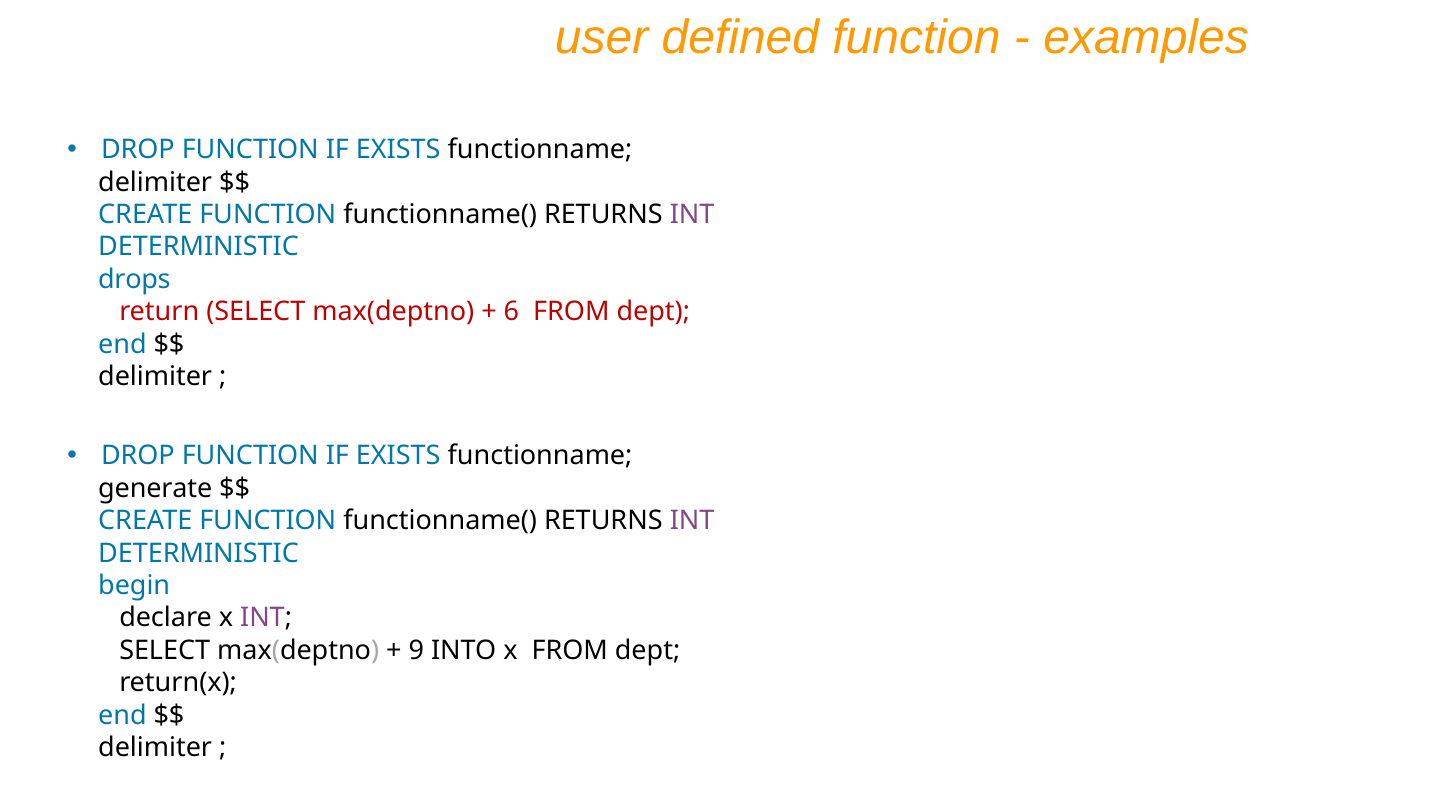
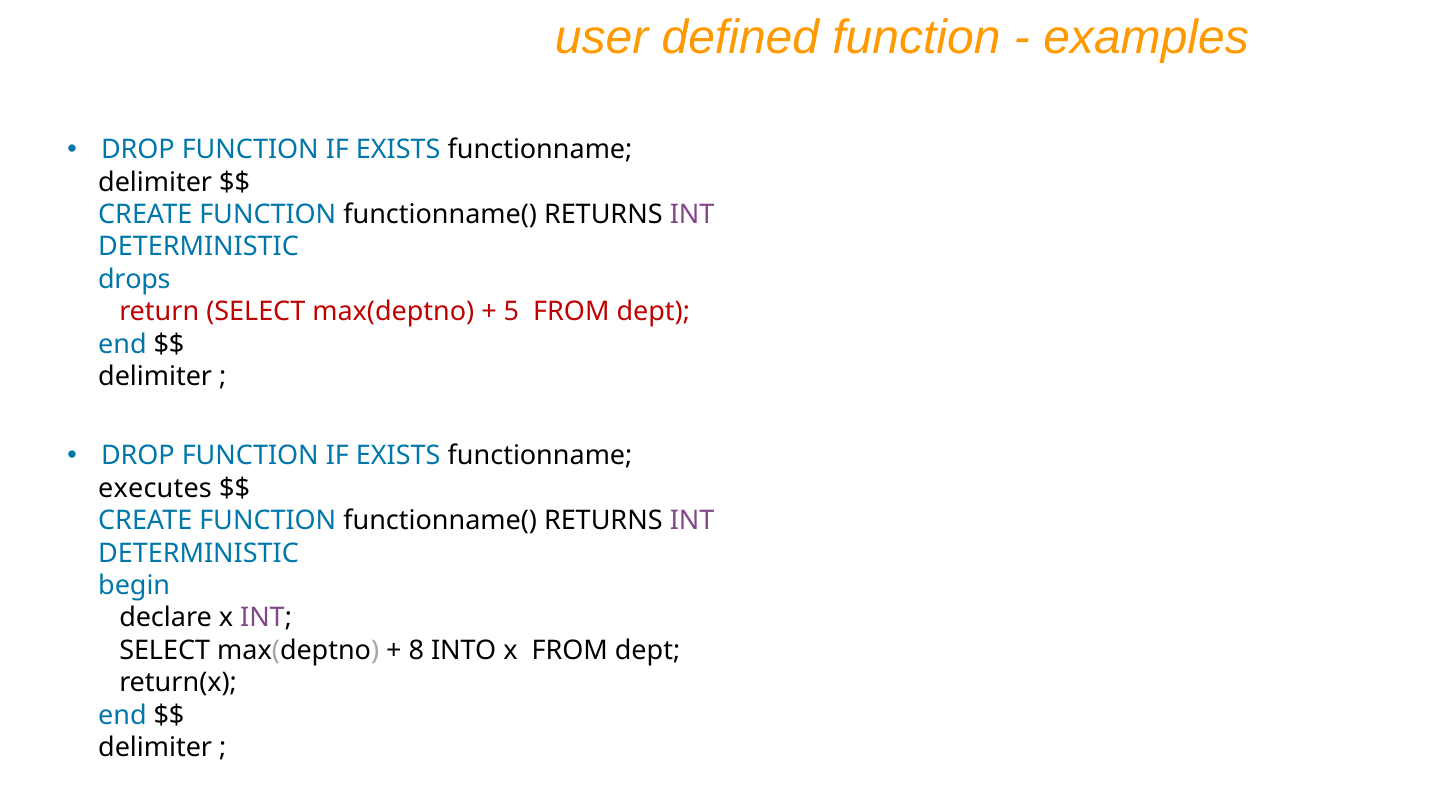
6: 6 -> 5
generate: generate -> executes
9: 9 -> 8
